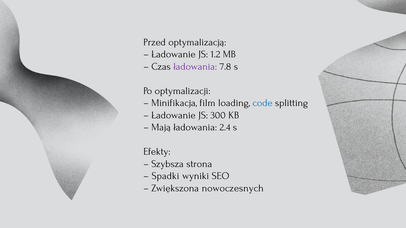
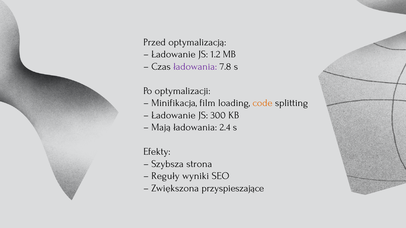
code colour: blue -> orange
Spadki: Spadki -> Reguły
nowoczesnych: nowoczesnych -> przyspieszające
